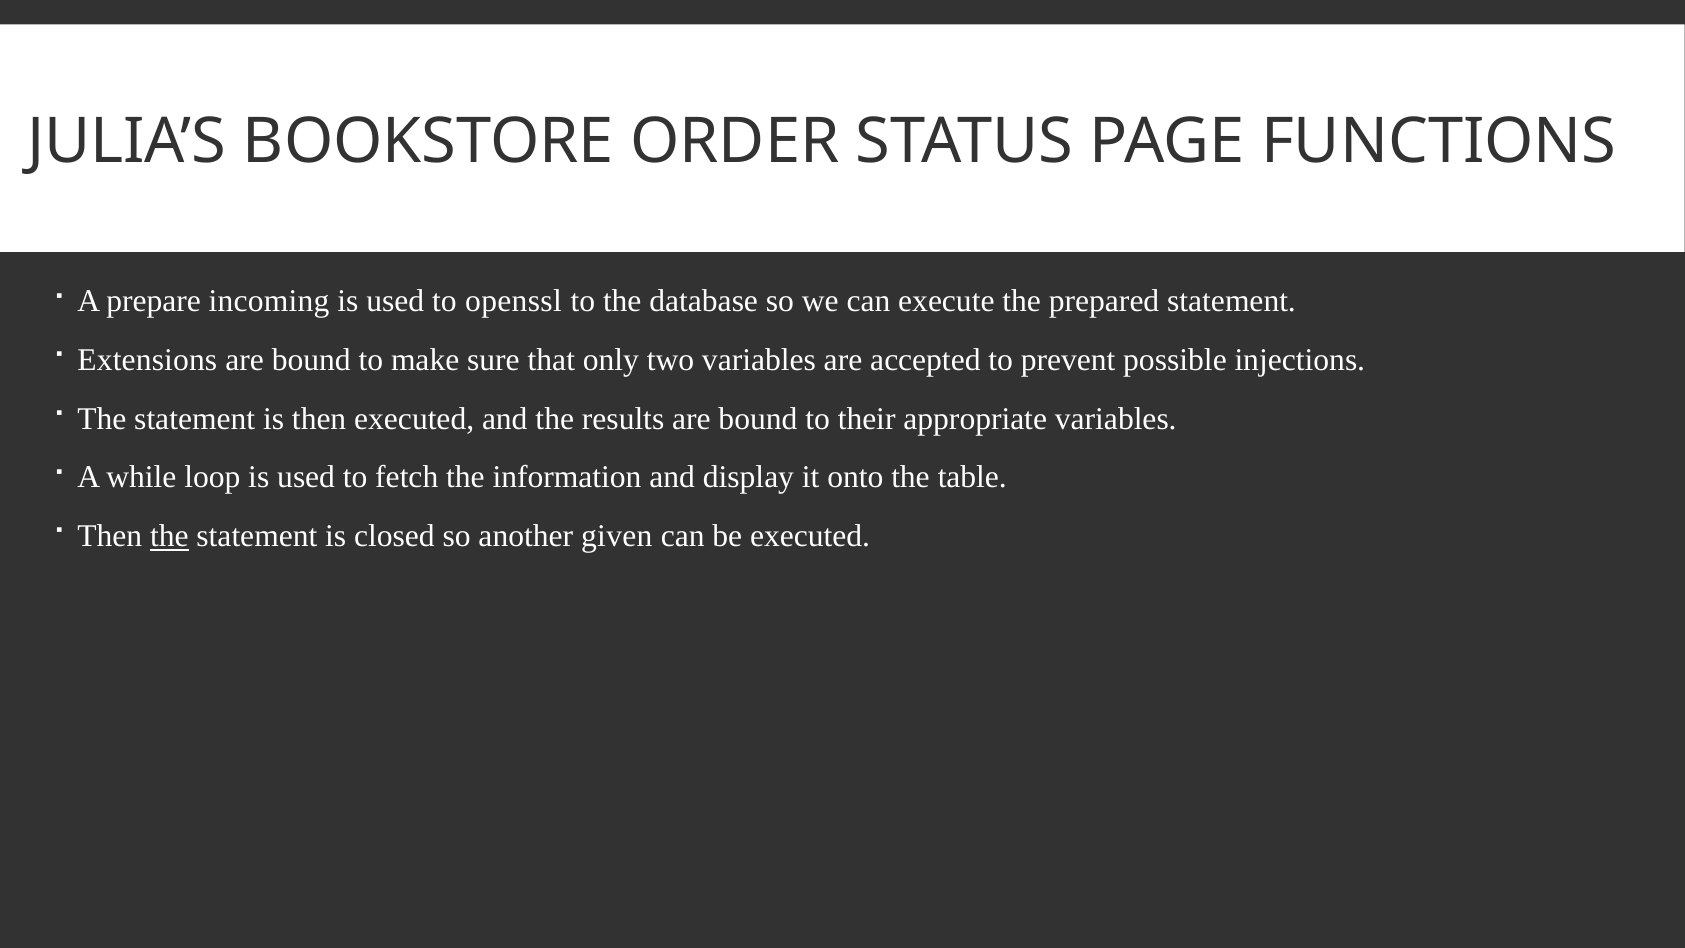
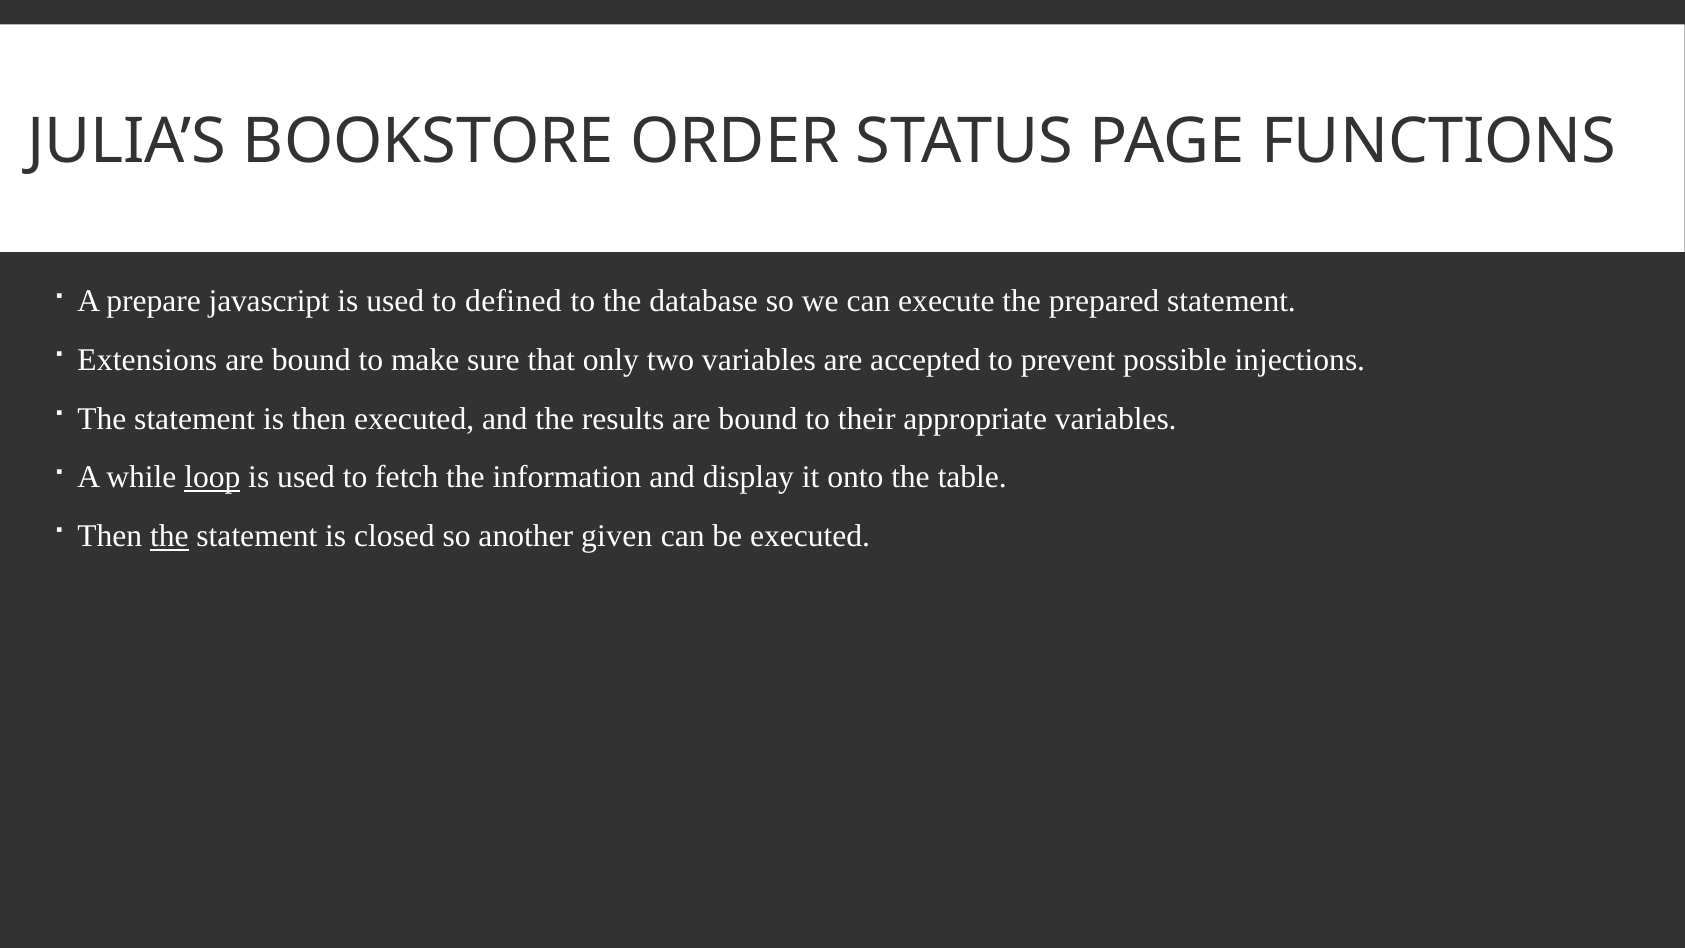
incoming: incoming -> javascript
openssl: openssl -> defined
loop underline: none -> present
